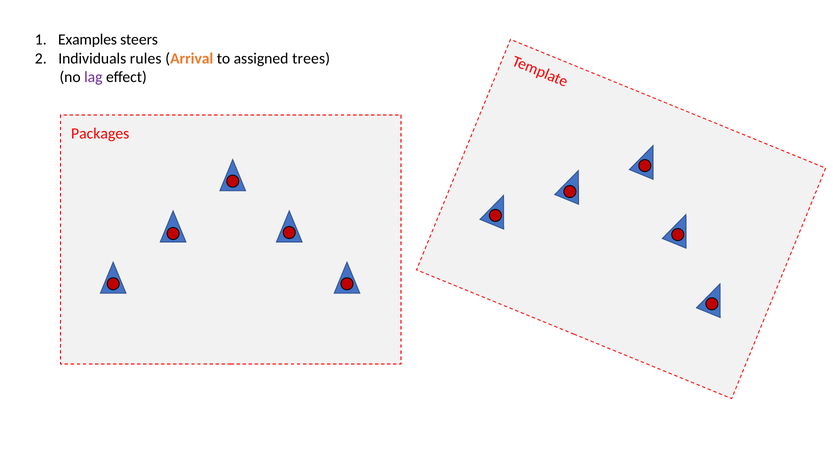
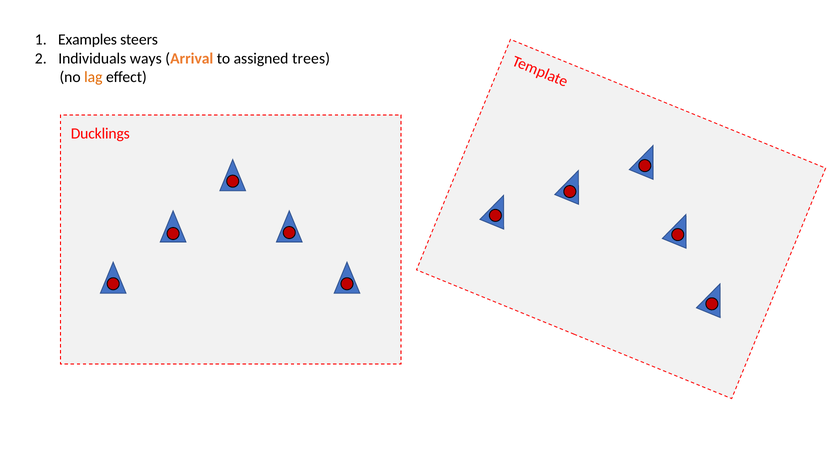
rules: rules -> ways
lag colour: purple -> orange
Packages: Packages -> Ducklings
